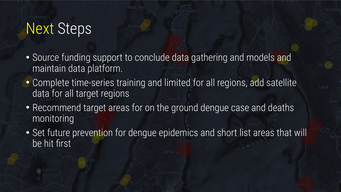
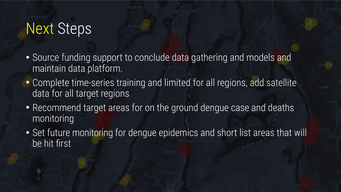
future prevention: prevention -> monitoring
